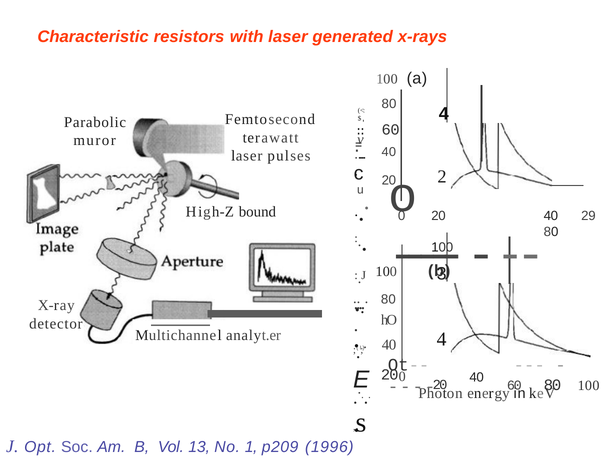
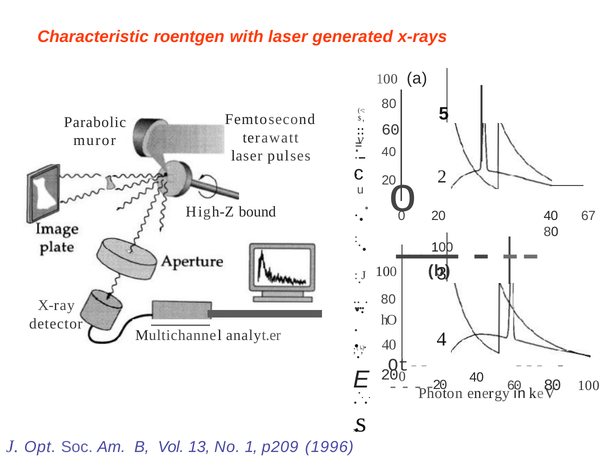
resistors: resistors -> roentgen
4 at (444, 113): 4 -> 5
29: 29 -> 67
